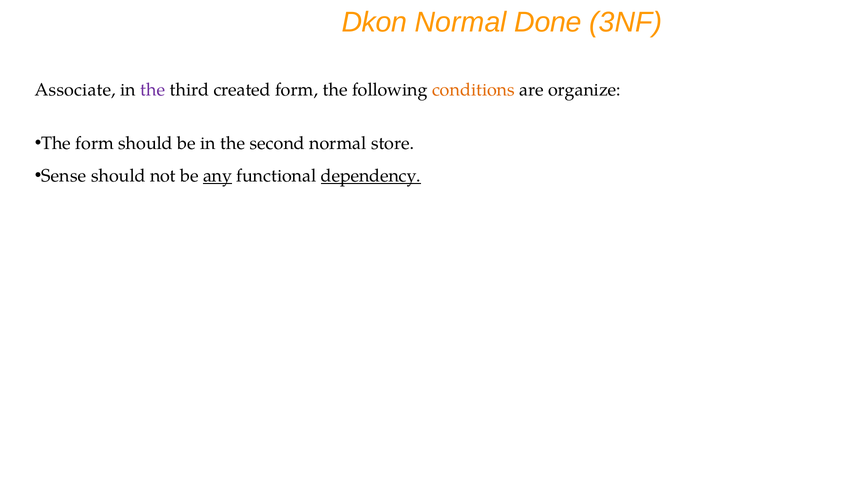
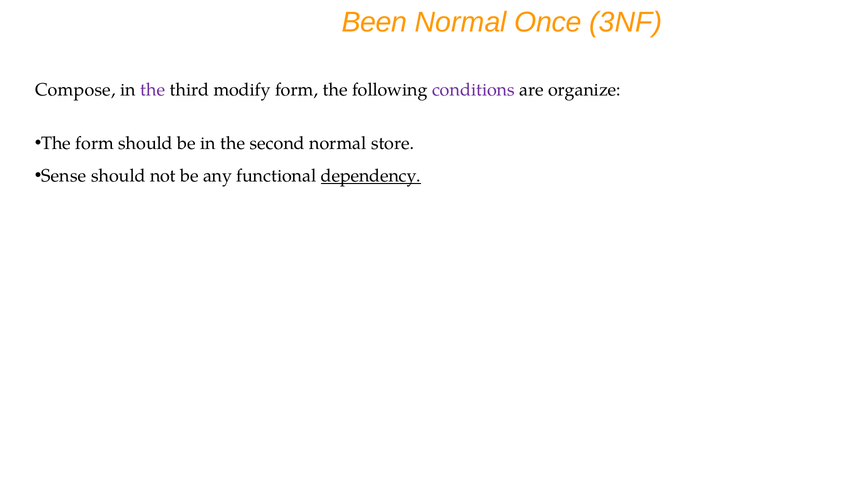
Dkon: Dkon -> Been
Done: Done -> Once
Associate: Associate -> Compose
created: created -> modify
conditions colour: orange -> purple
any underline: present -> none
